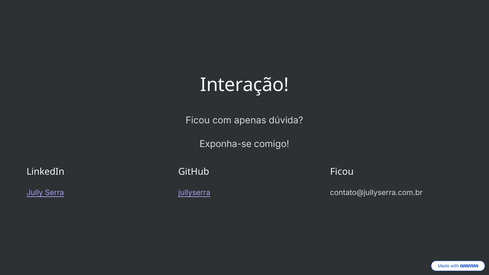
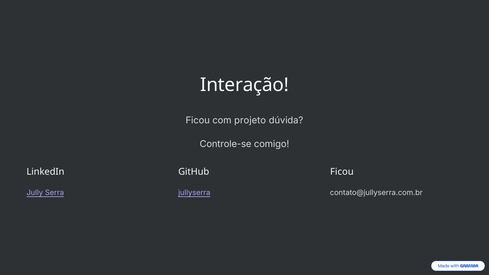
apenas: apenas -> projeto
Exponha-se: Exponha-se -> Controle-se
